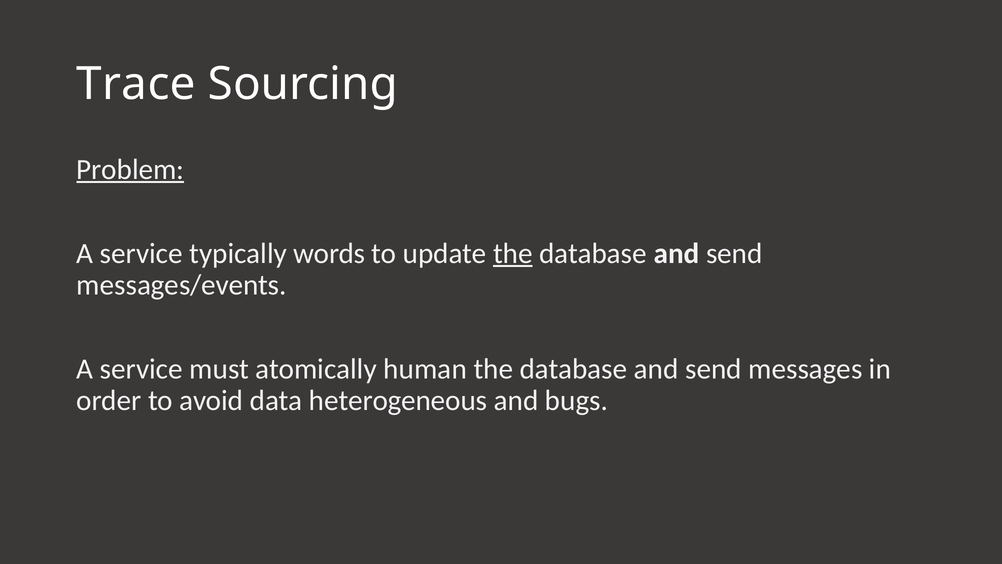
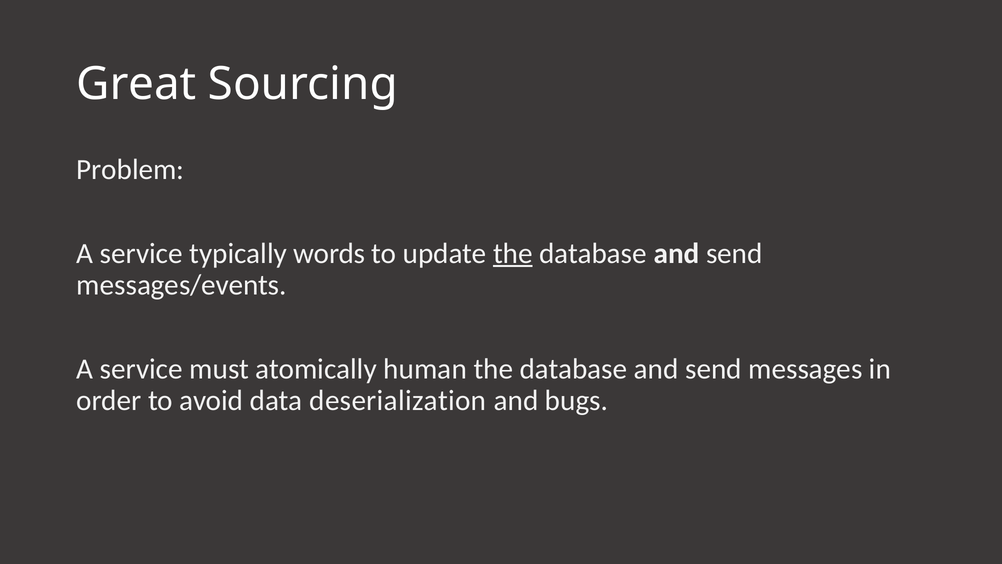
Trace: Trace -> Great
Problem underline: present -> none
heterogeneous: heterogeneous -> deserialization
